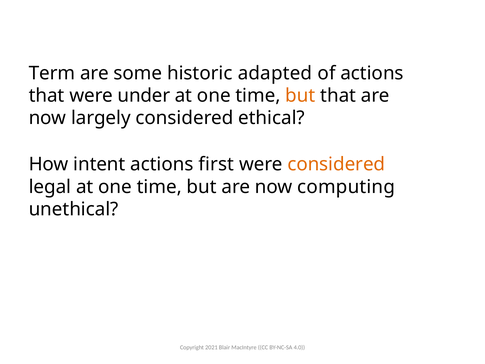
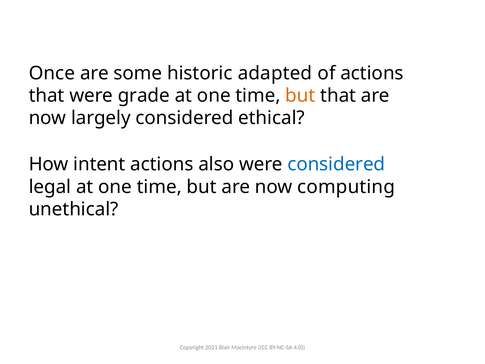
Term: Term -> Once
under: under -> grade
first: first -> also
considered at (336, 164) colour: orange -> blue
